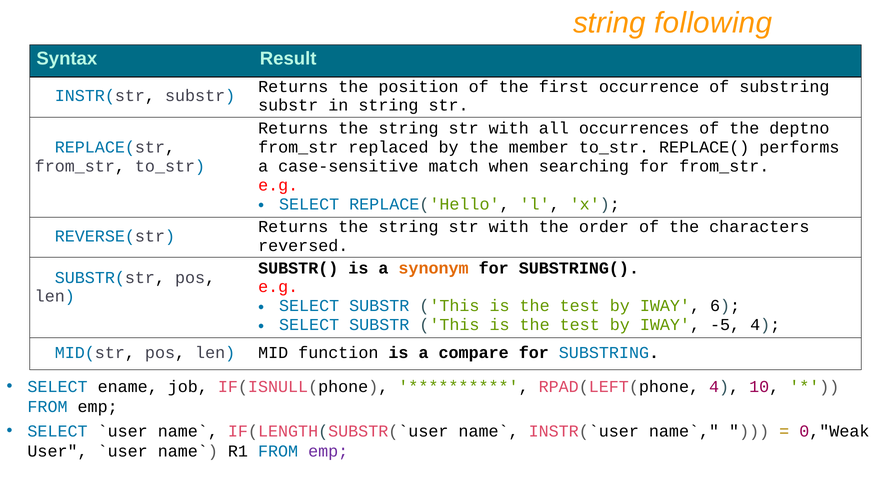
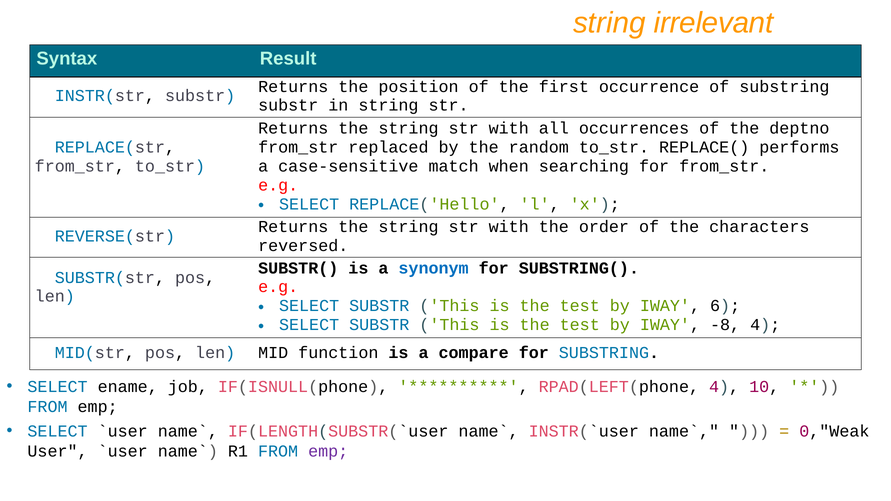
following: following -> irrelevant
member: member -> random
synonym colour: orange -> blue
-5: -5 -> -8
